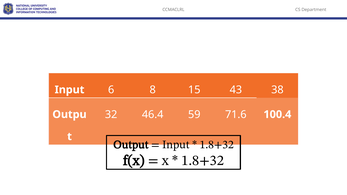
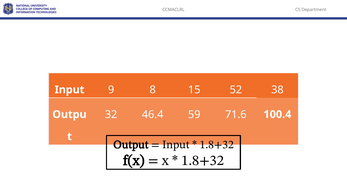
6: 6 -> 9
43: 43 -> 52
